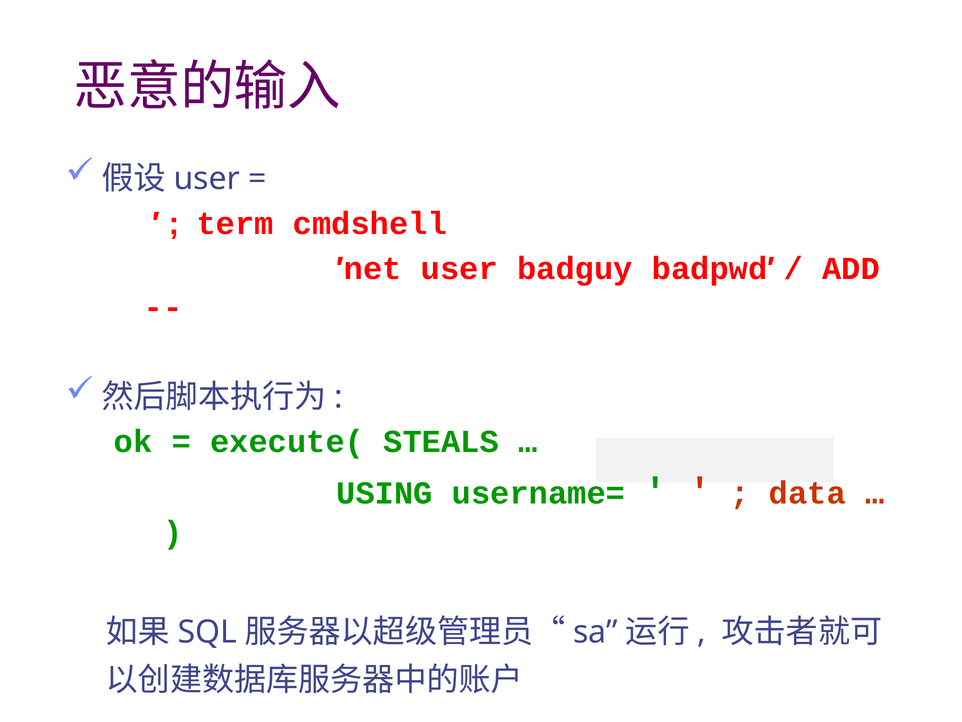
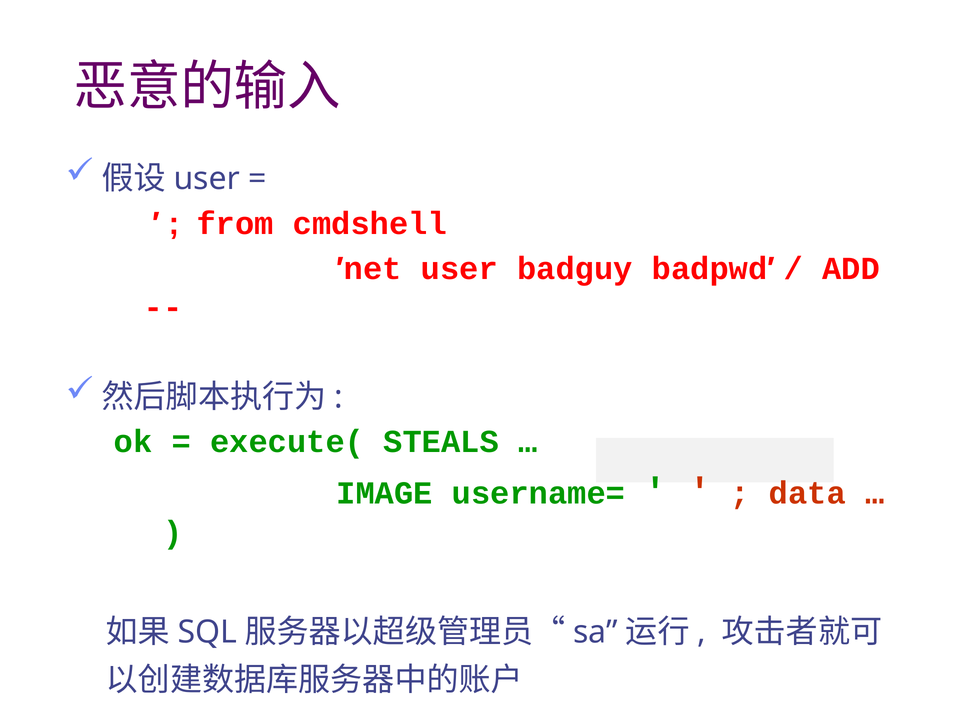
term: term -> from
USING: USING -> IMAGE
